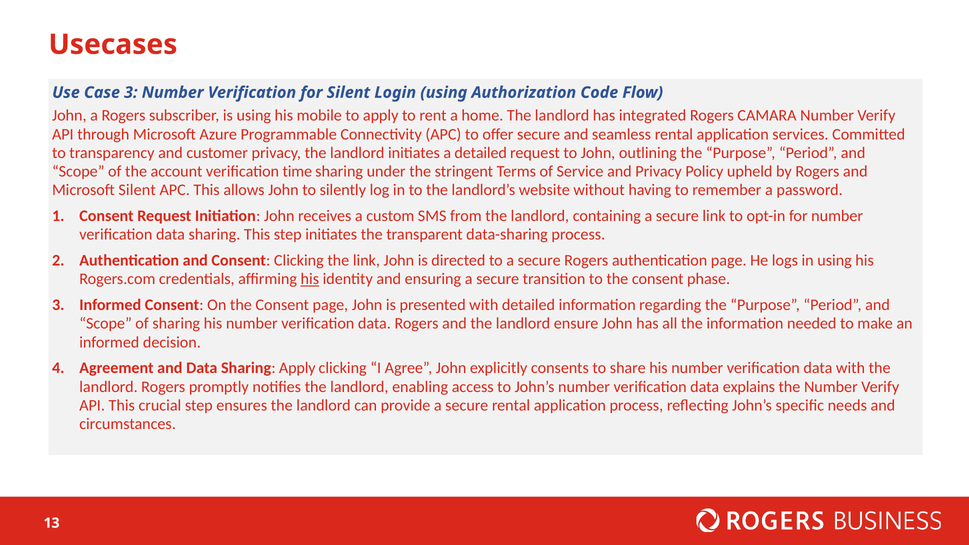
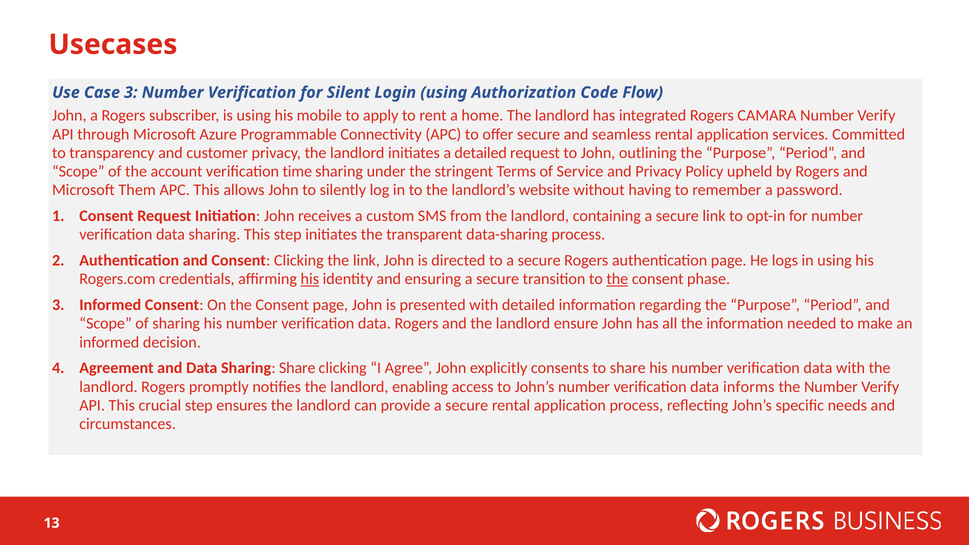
Microsoft Silent: Silent -> Them
the at (617, 279) underline: none -> present
Sharing Apply: Apply -> Share
explains: explains -> informs
